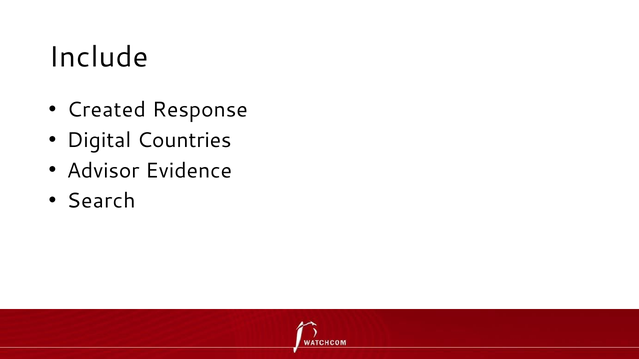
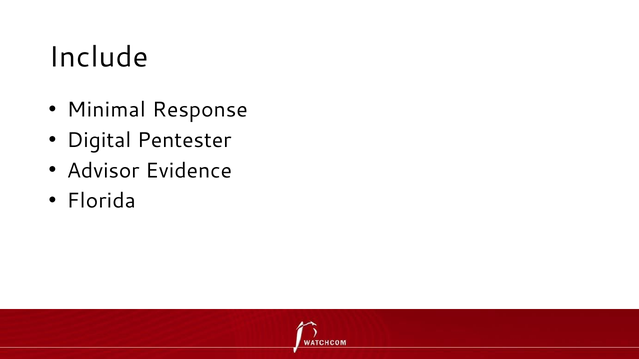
Created: Created -> Minimal
Countries: Countries -> Pentester
Search: Search -> Florida
